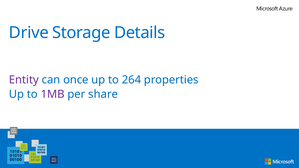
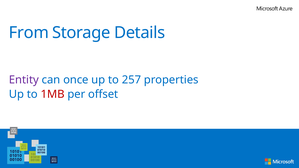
Drive: Drive -> From
264: 264 -> 257
1MB colour: purple -> red
share: share -> offset
